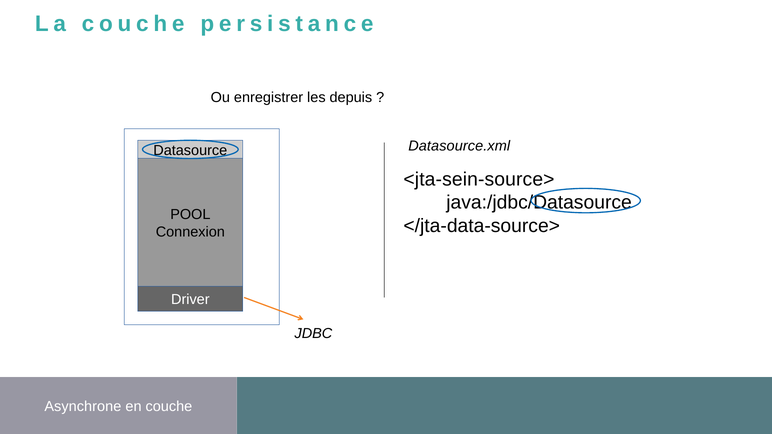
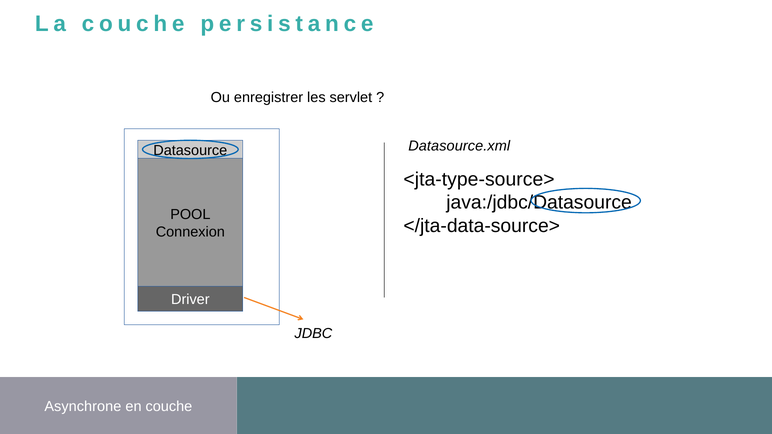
depuis: depuis -> servlet
<jta-sein-source>: <jta-sein-source> -> <jta-type-source>
